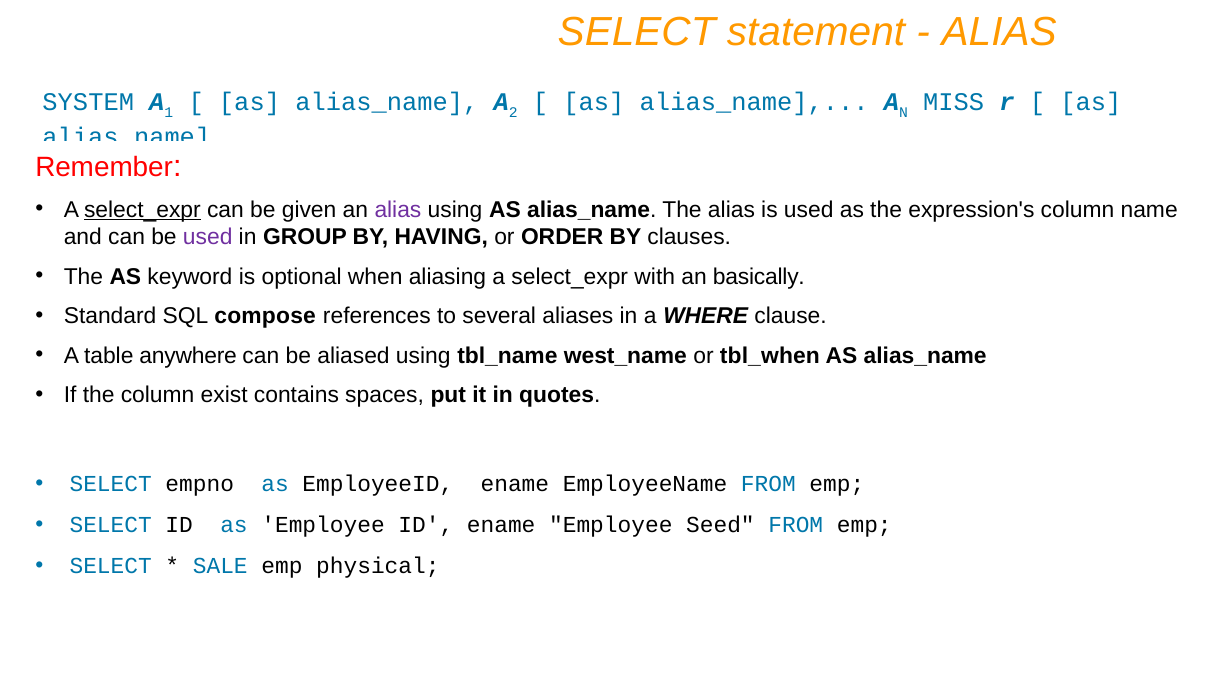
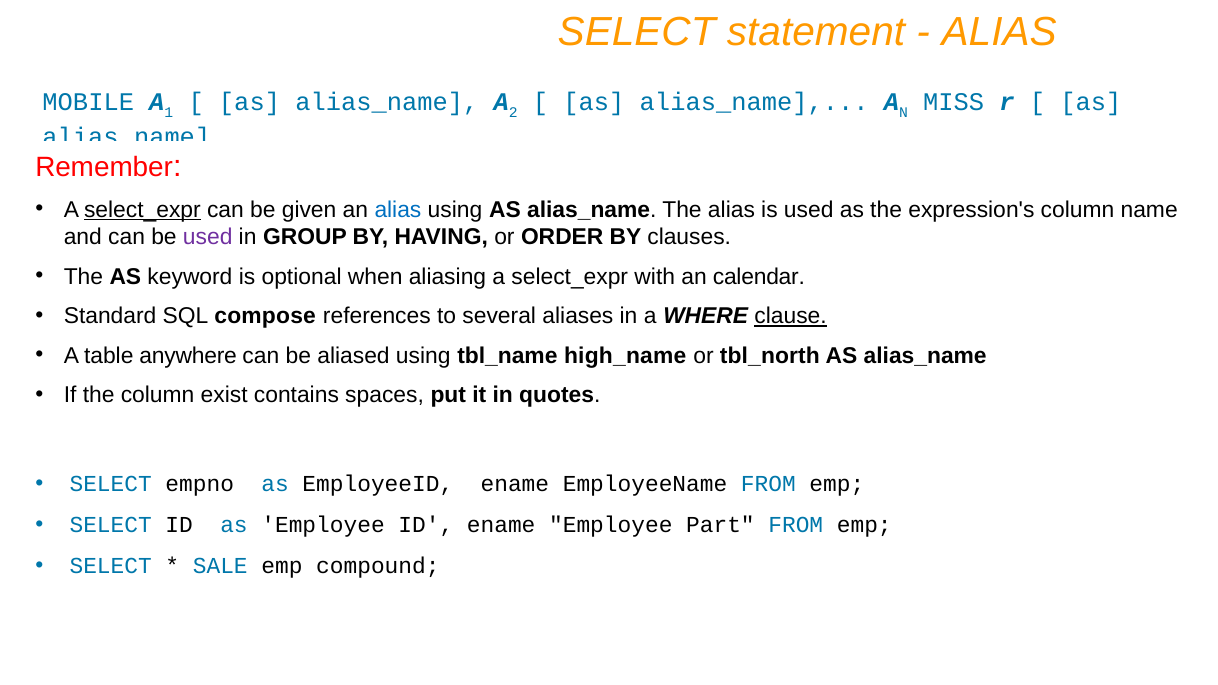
SYSTEM: SYSTEM -> MOBILE
alias at (398, 210) colour: purple -> blue
basically: basically -> calendar
clause underline: none -> present
west_name: west_name -> high_name
tbl_when: tbl_when -> tbl_north
Seed: Seed -> Part
physical: physical -> compound
